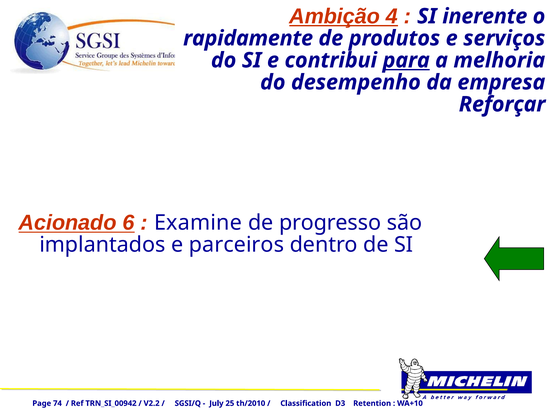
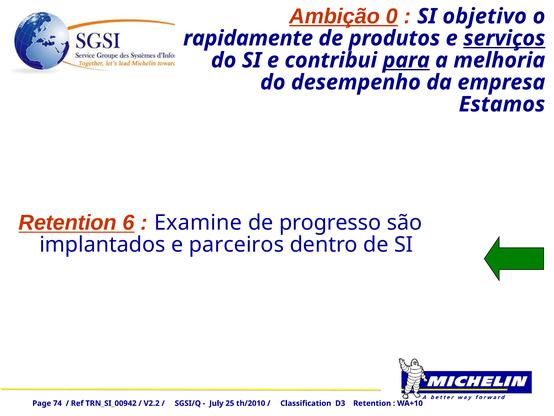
4: 4 -> 0
inerente: inerente -> objetivo
serviços underline: none -> present
Reforçar: Reforçar -> Estamos
Acionado at (68, 222): Acionado -> Retention
